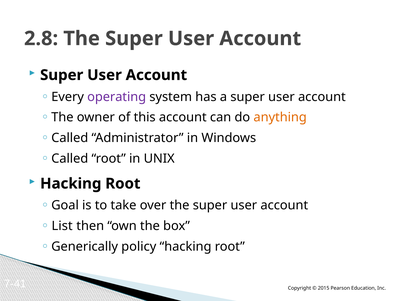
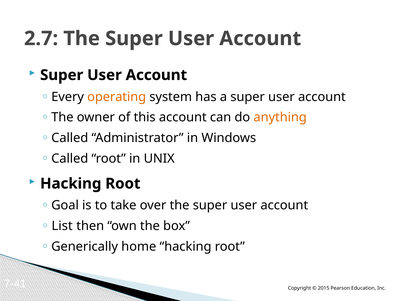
2.8: 2.8 -> 2.7
operating colour: purple -> orange
policy: policy -> home
